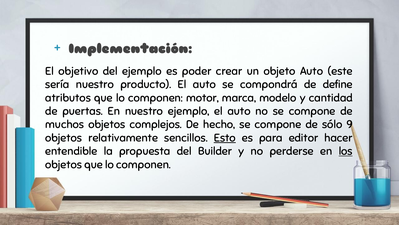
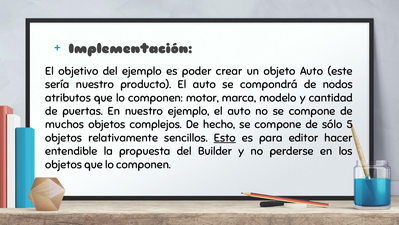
define: define -> nodos
9: 9 -> 5
los underline: present -> none
